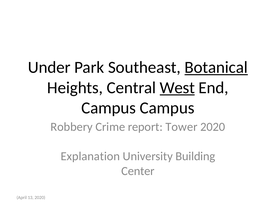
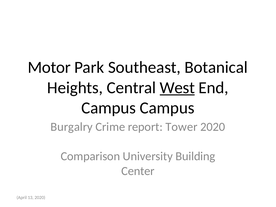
Under: Under -> Motor
Botanical underline: present -> none
Robbery: Robbery -> Burgalry
Explanation: Explanation -> Comparison
